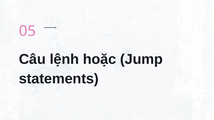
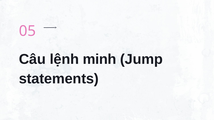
hoặc: hoặc -> minh
